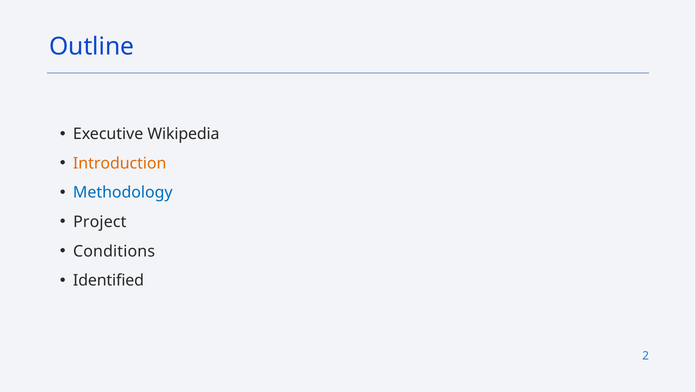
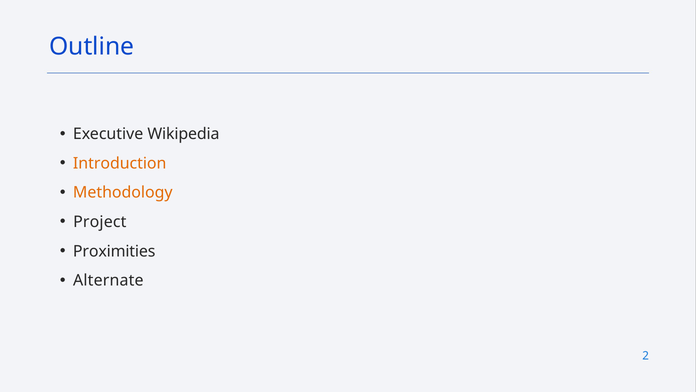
Methodology colour: blue -> orange
Conditions: Conditions -> Proximities
Identified: Identified -> Alternate
